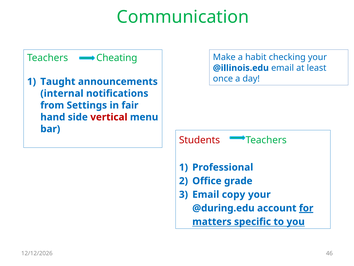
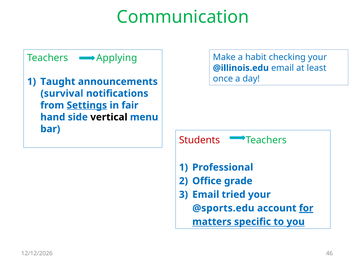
Cheating: Cheating -> Applying
internal: internal -> survival
Settings underline: none -> present
vertical colour: red -> black
copy: copy -> tried
@during.edu: @during.edu -> @sports.edu
